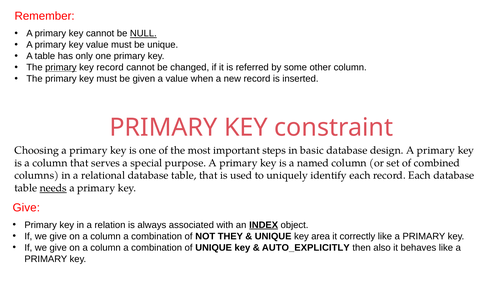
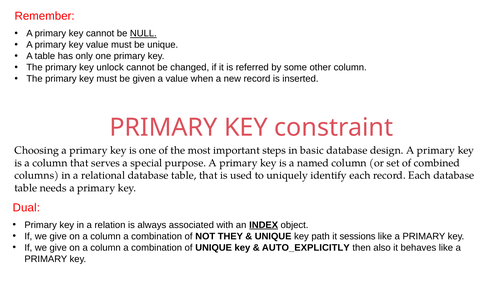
primary at (61, 67) underline: present -> none
key record: record -> unlock
needs underline: present -> none
Give at (26, 207): Give -> Dual
area: area -> path
correctly: correctly -> sessions
